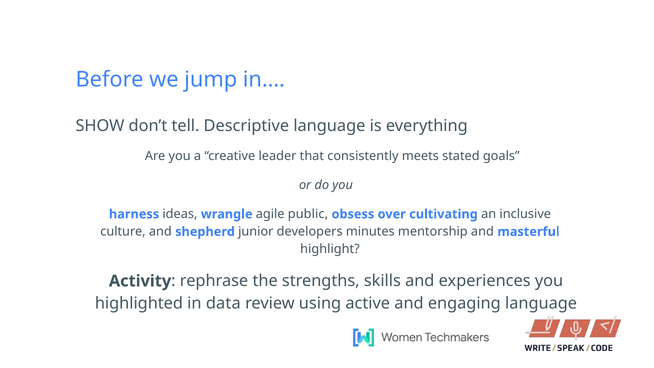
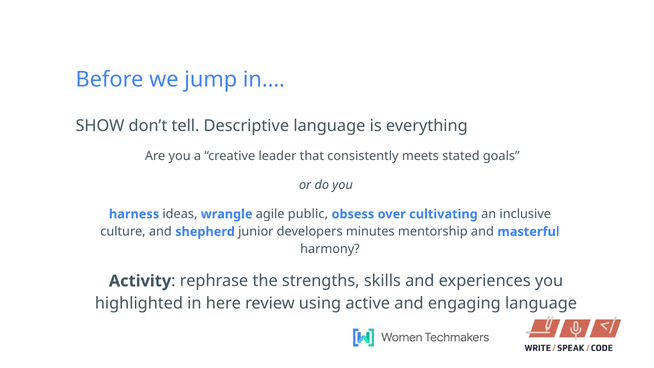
highlight: highlight -> harmony
data: data -> here
